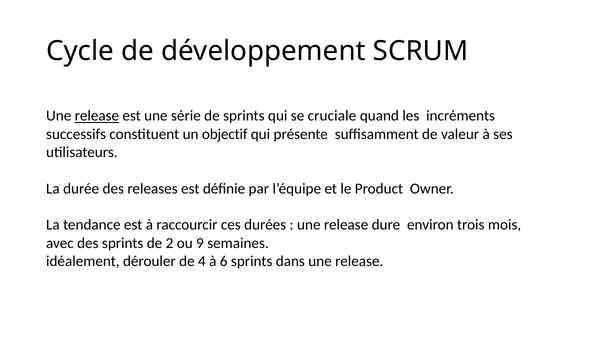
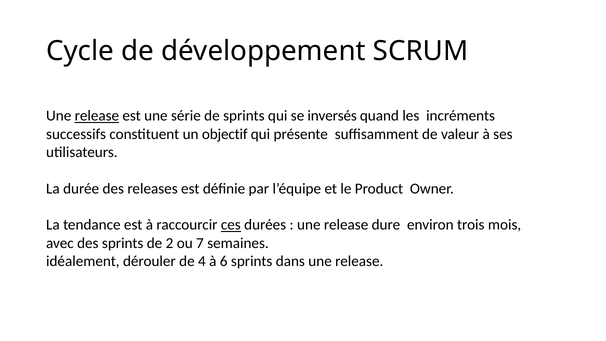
cruciale: cruciale -> inversés
ces underline: none -> present
9: 9 -> 7
